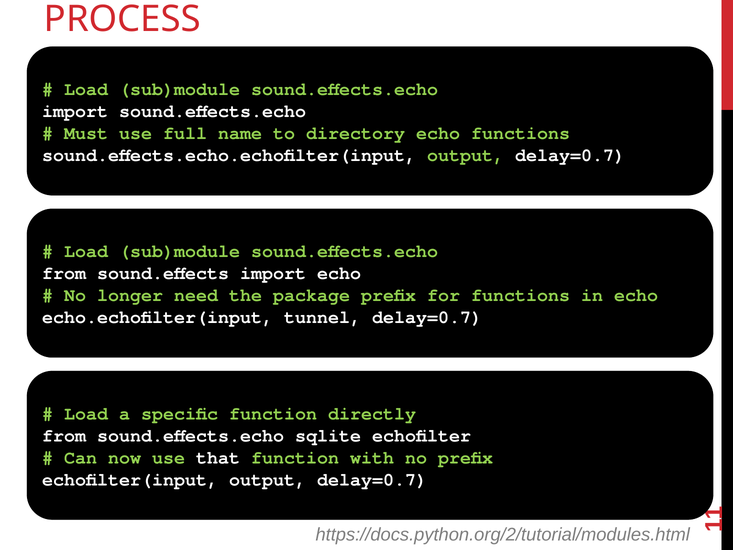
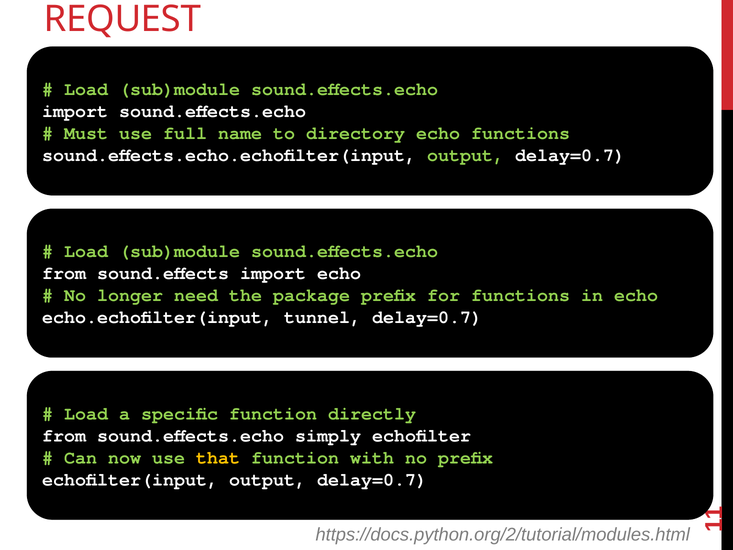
PROCESS: PROCESS -> REQUEST
sqlite: sqlite -> simply
that colour: white -> yellow
